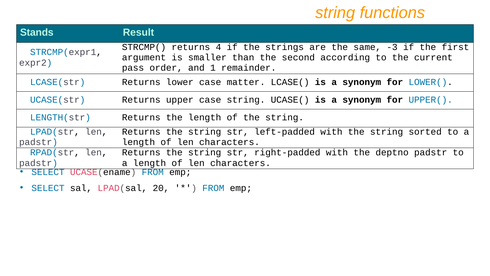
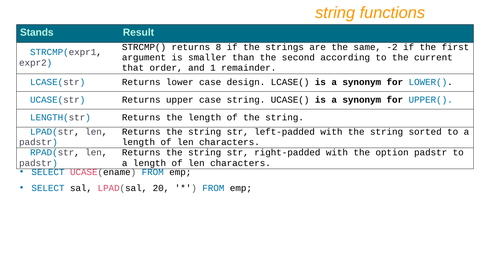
4: 4 -> 8
-3: -3 -> -2
pass: pass -> that
matter: matter -> design
deptno: deptno -> option
